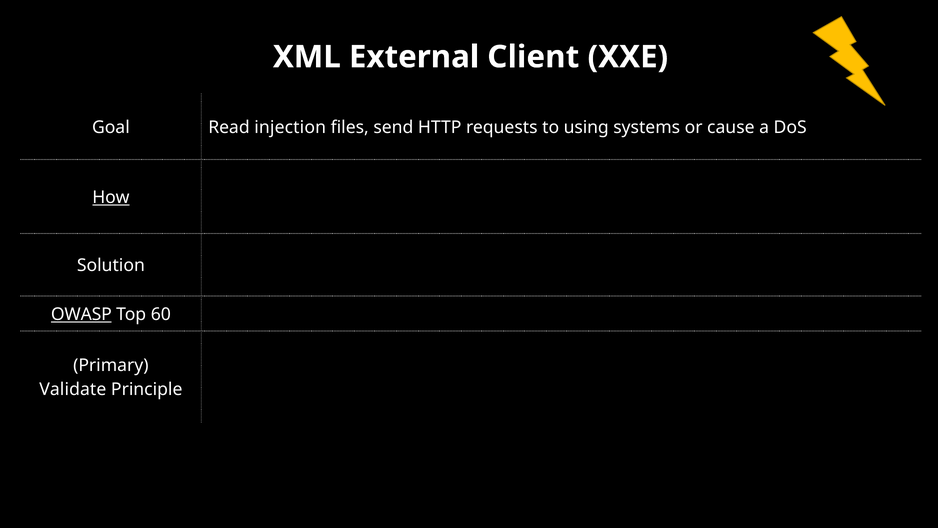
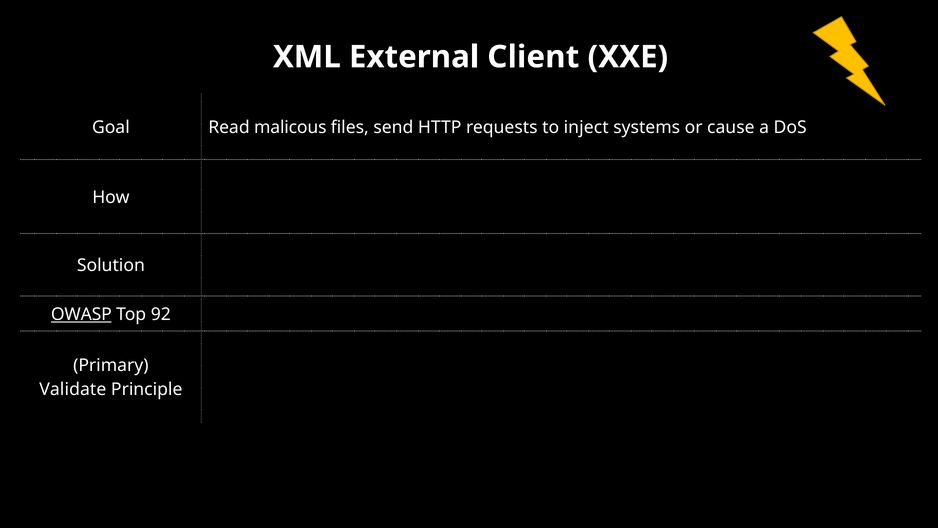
injection: injection -> malicous
using: using -> inject
How underline: present -> none
60: 60 -> 92
